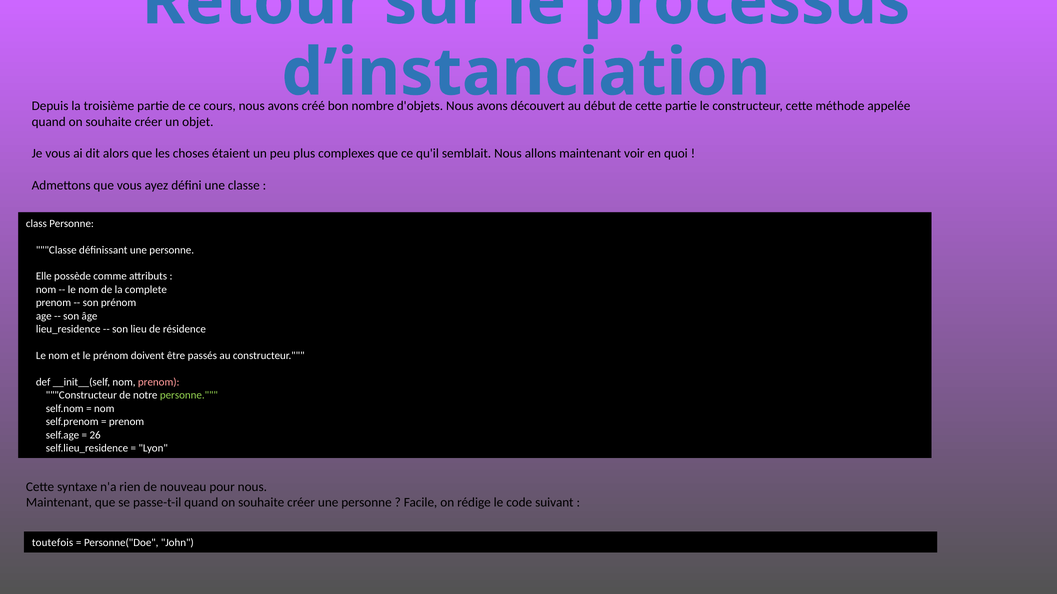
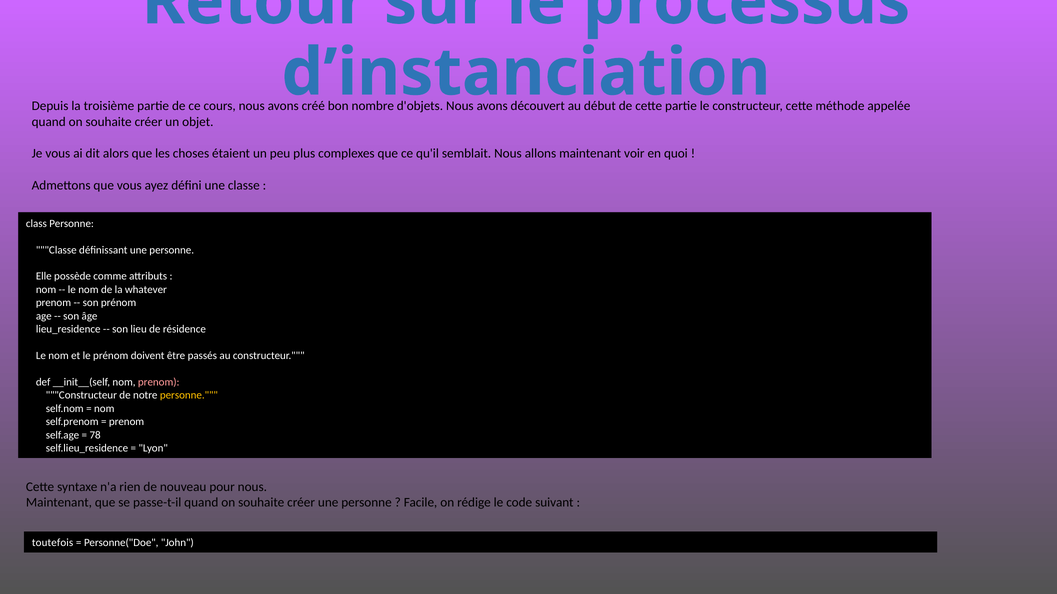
complete: complete -> whatever
personne at (189, 396) colour: light green -> yellow
26: 26 -> 78
